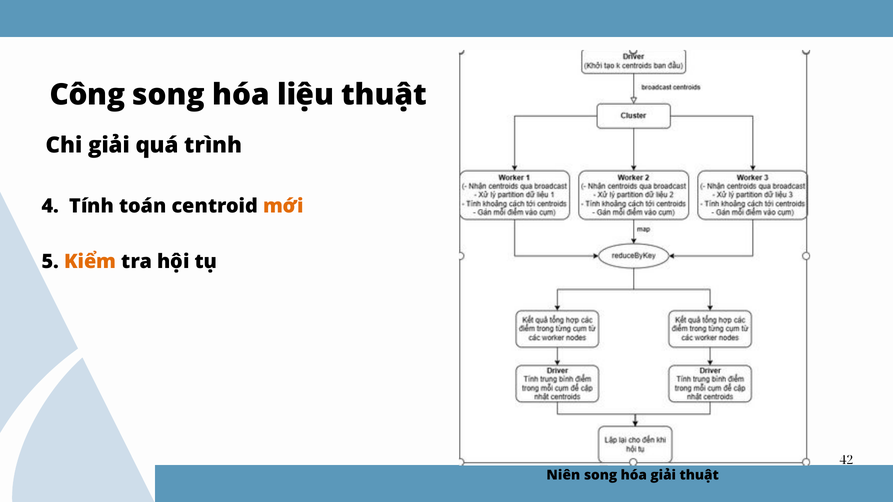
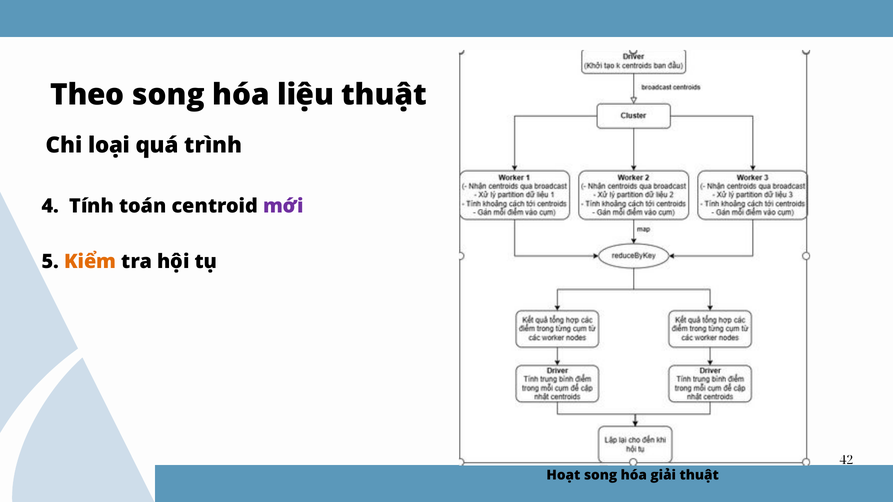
Công: Công -> Theo
Chi giải: giải -> loại
mới colour: orange -> purple
Niên: Niên -> Hoạt
